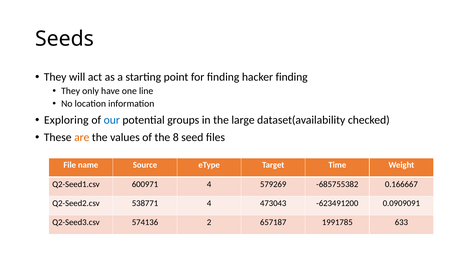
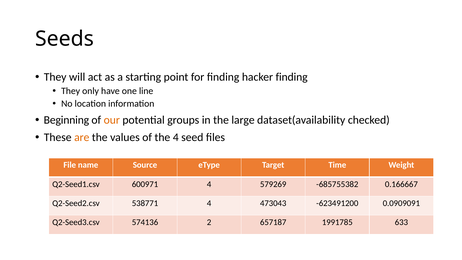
Exploring: Exploring -> Beginning
our colour: blue -> orange
the 8: 8 -> 4
